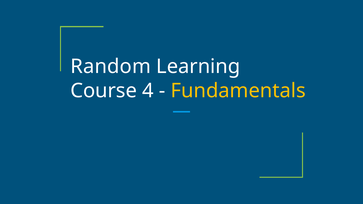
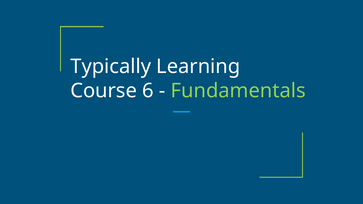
Random: Random -> Typically
4: 4 -> 6
Fundamentals colour: yellow -> light green
